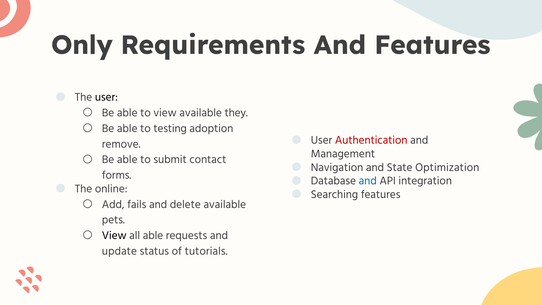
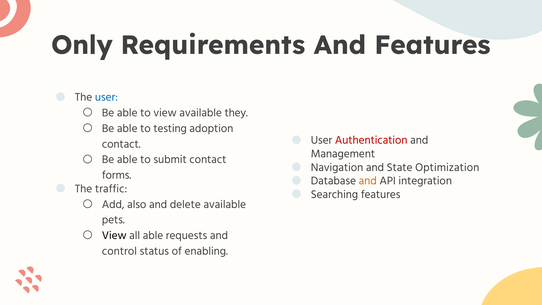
user at (106, 97) colour: black -> blue
remove at (121, 144): remove -> contact
and at (368, 181) colour: blue -> orange
online: online -> traffic
fails: fails -> also
update: update -> control
tutorials: tutorials -> enabling
